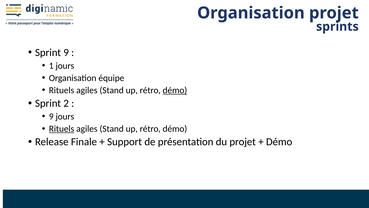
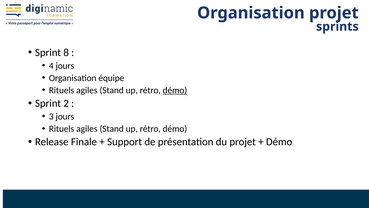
Sprint 9: 9 -> 8
1: 1 -> 4
9 at (51, 116): 9 -> 3
Rituels at (62, 129) underline: present -> none
